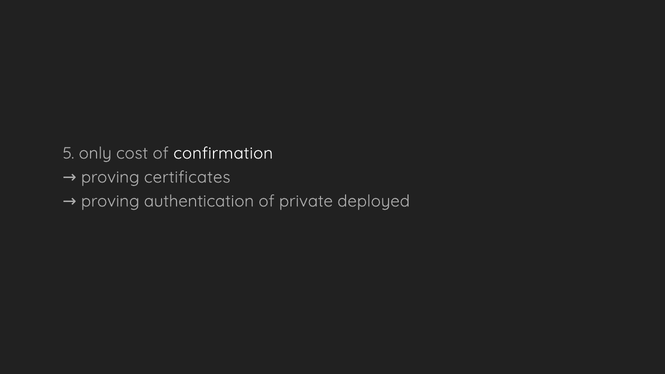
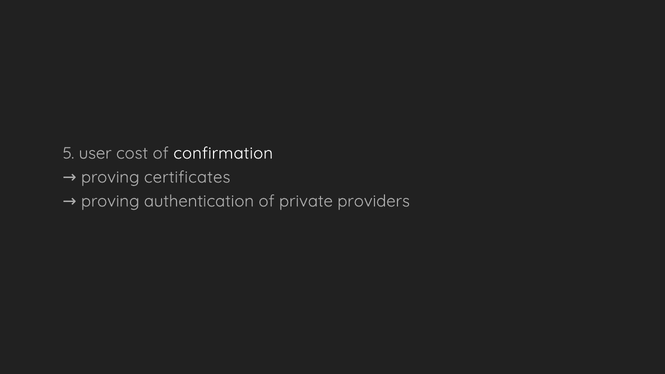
only: only -> user
deployed: deployed -> providers
